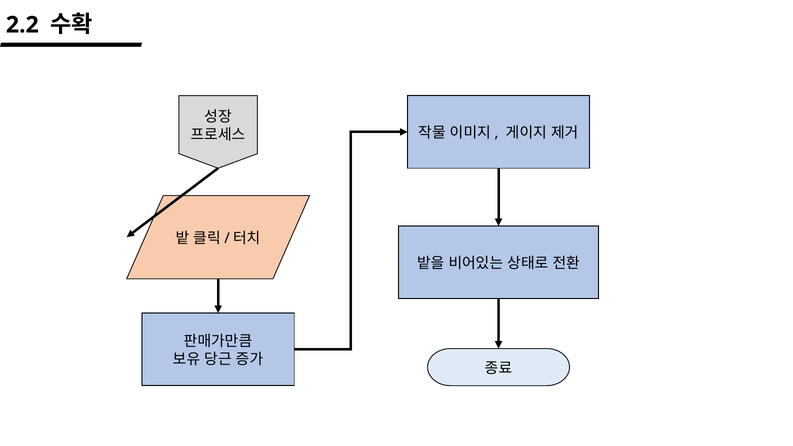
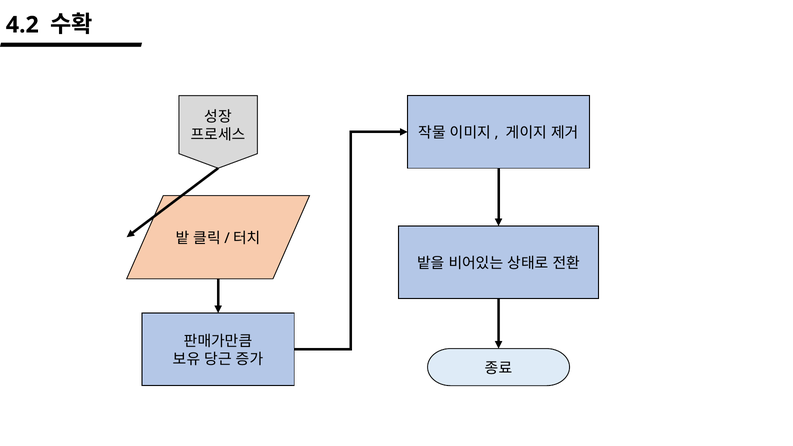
2.2: 2.2 -> 4.2
